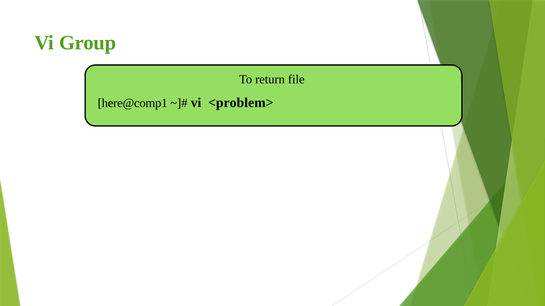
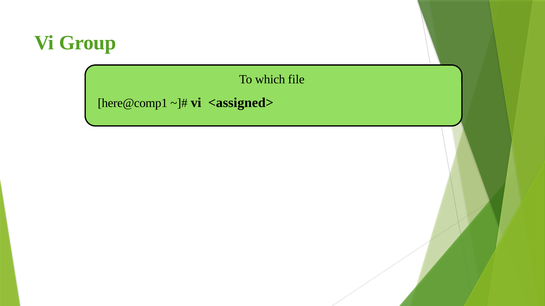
return: return -> which
<problem>: <problem> -> <assigned>
